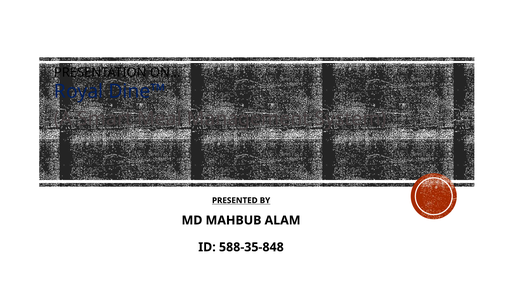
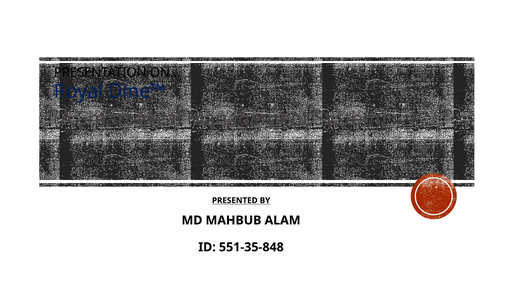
588-35-848: 588-35-848 -> 551-35-848
